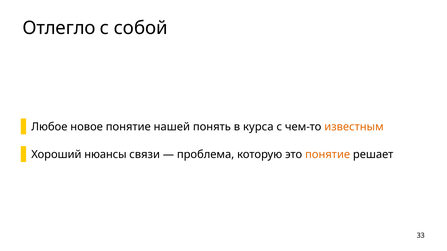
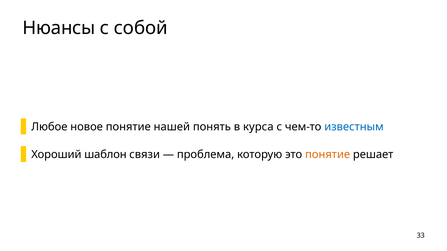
Отлегло: Отлегло -> Нюансы
известным colour: orange -> blue
нюансы: нюансы -> шаблон
